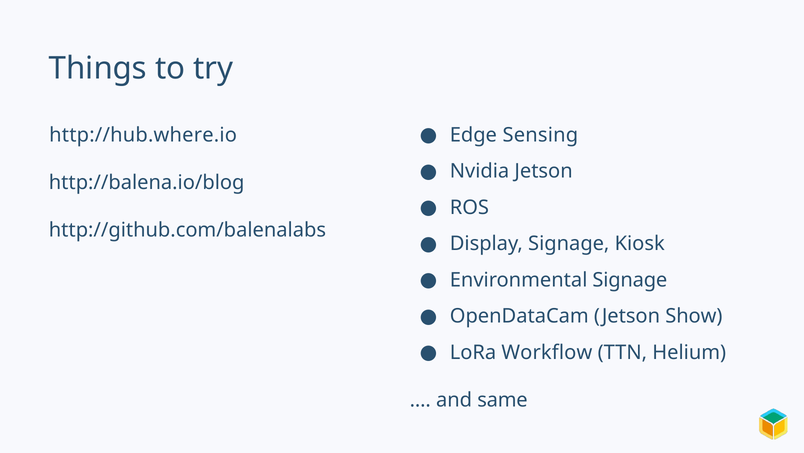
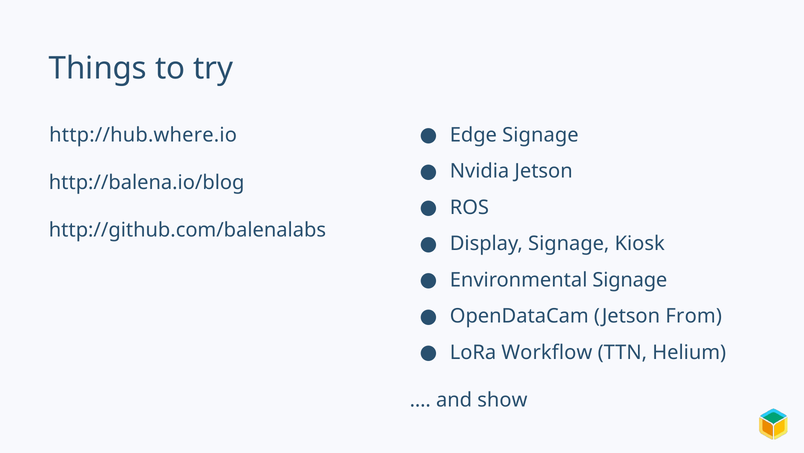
Edge Sensing: Sensing -> Signage
Show: Show -> From
same: same -> show
